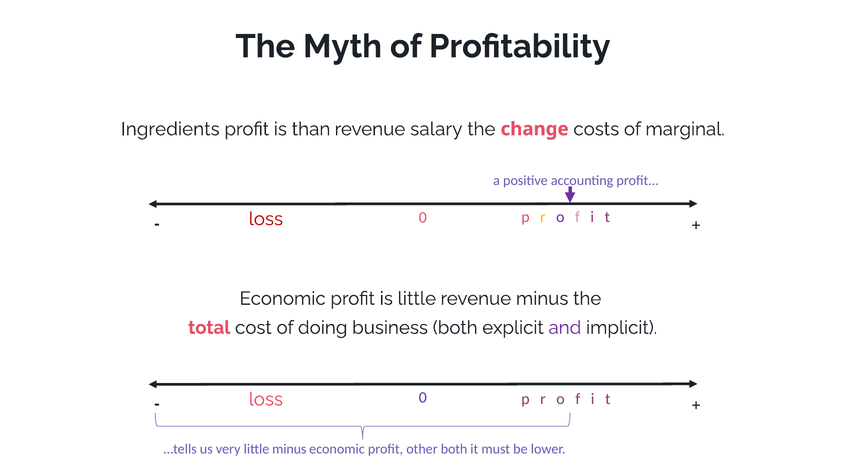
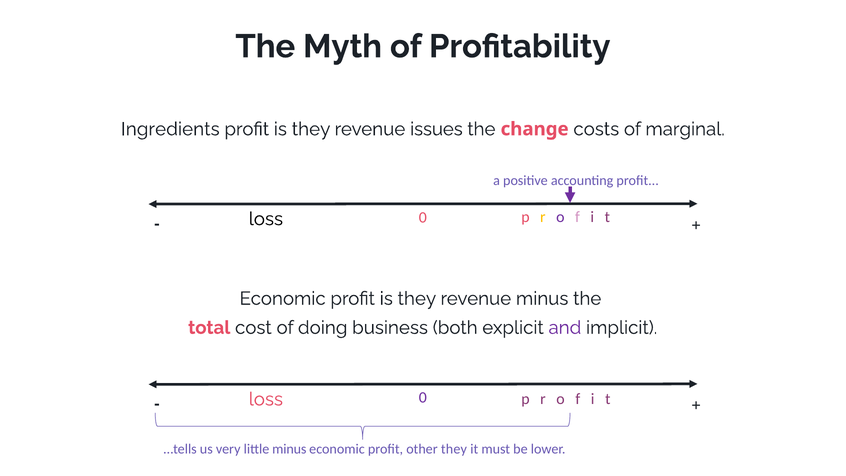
than at (311, 129): than -> they
salary: salary -> issues
loss at (266, 219) colour: red -> black
Economic profit is little: little -> they
other both: both -> they
